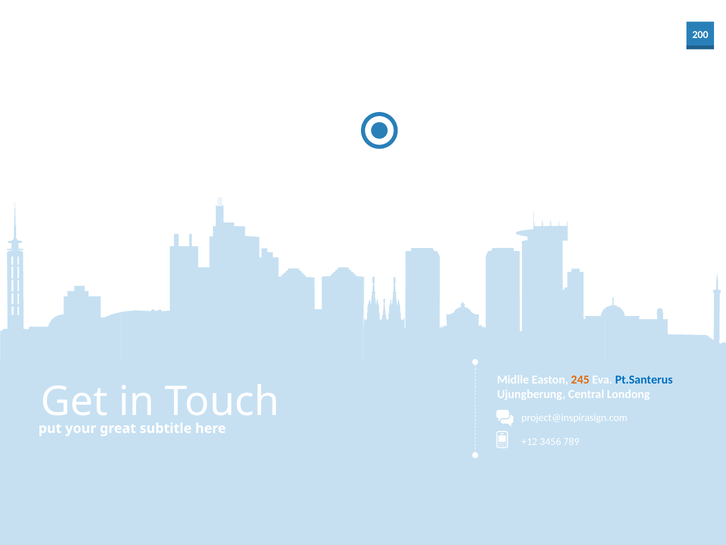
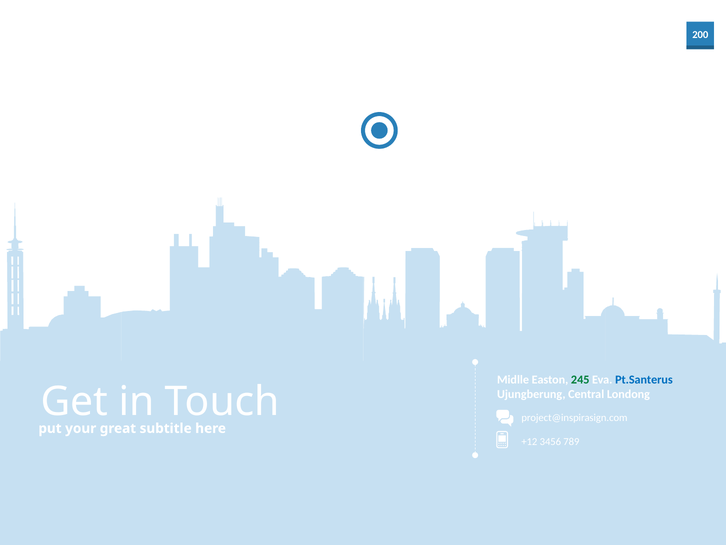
245 colour: orange -> green
